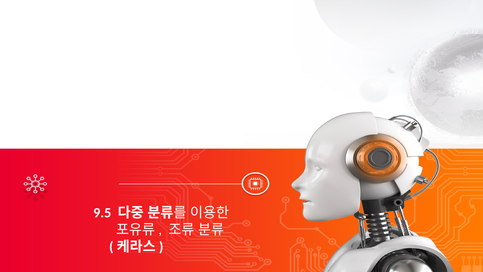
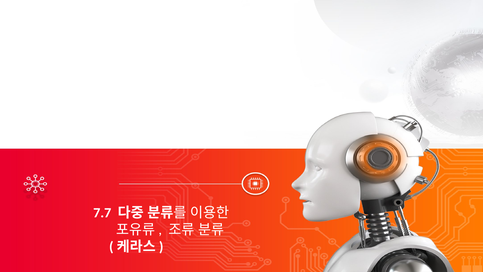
9.5: 9.5 -> 7.7
